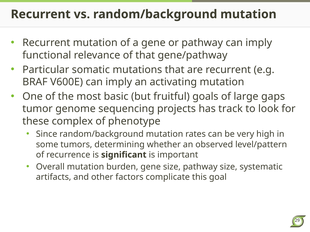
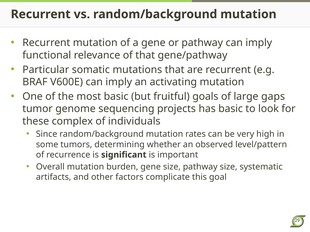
has track: track -> basic
phenotype: phenotype -> individuals
